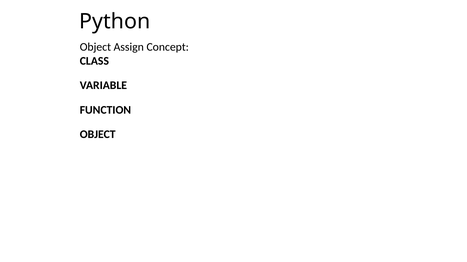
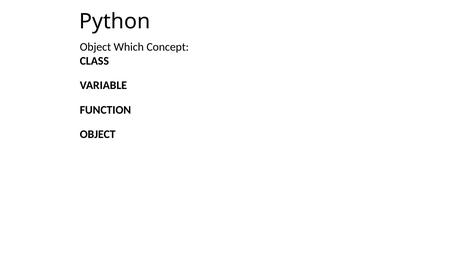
Assign: Assign -> Which
